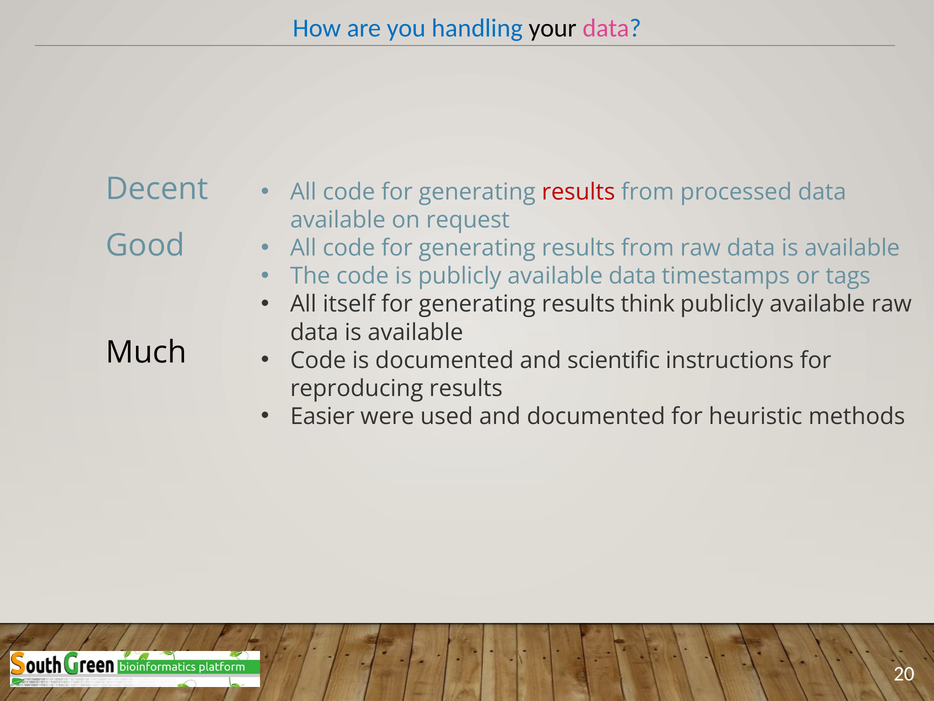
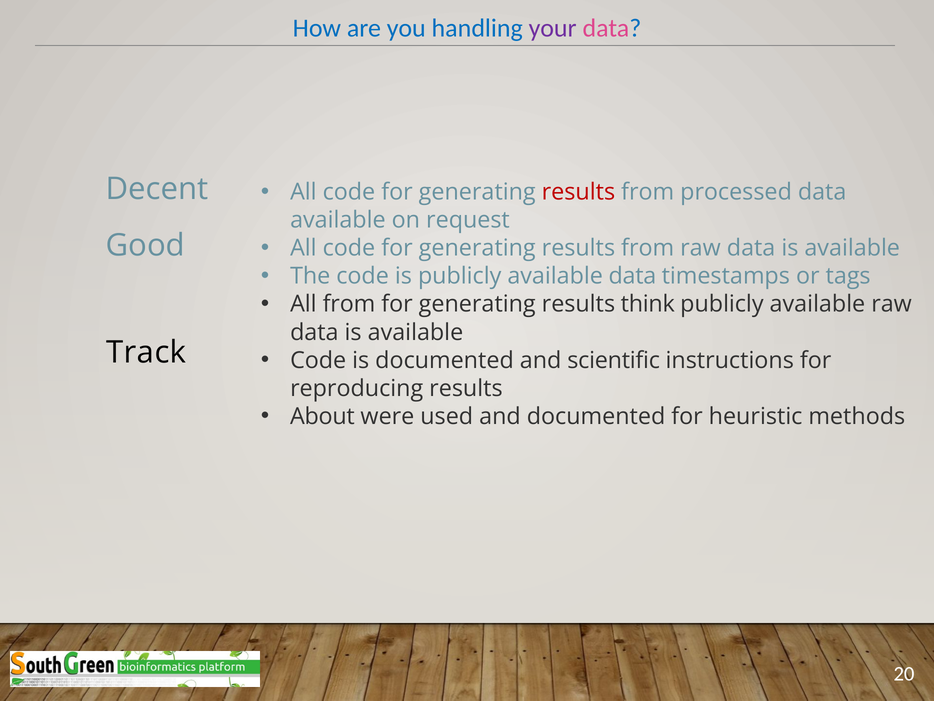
your colour: black -> purple
All itself: itself -> from
Much: Much -> Track
Easier: Easier -> About
